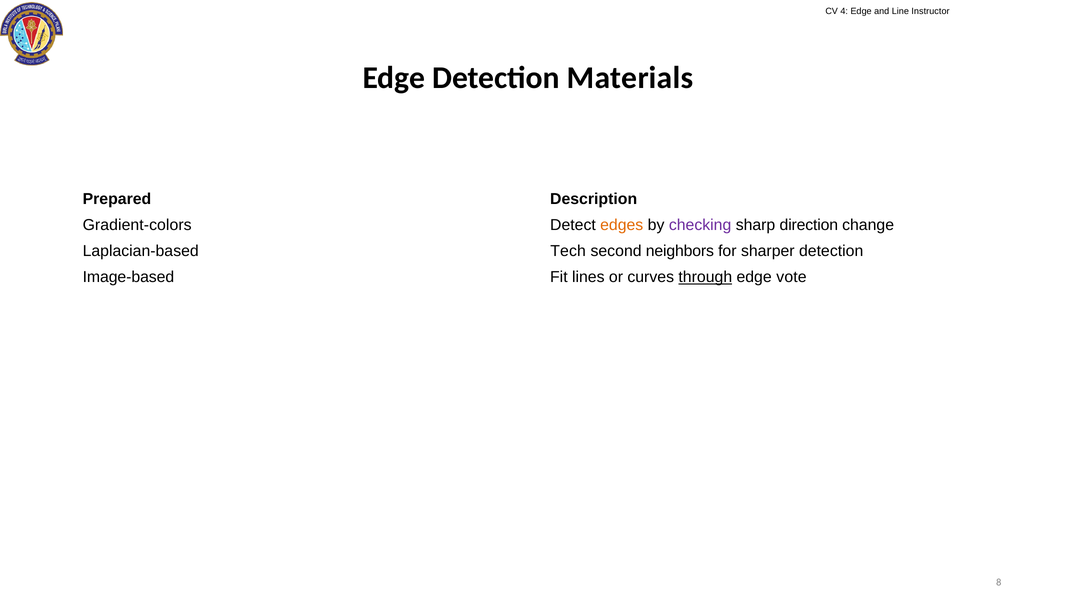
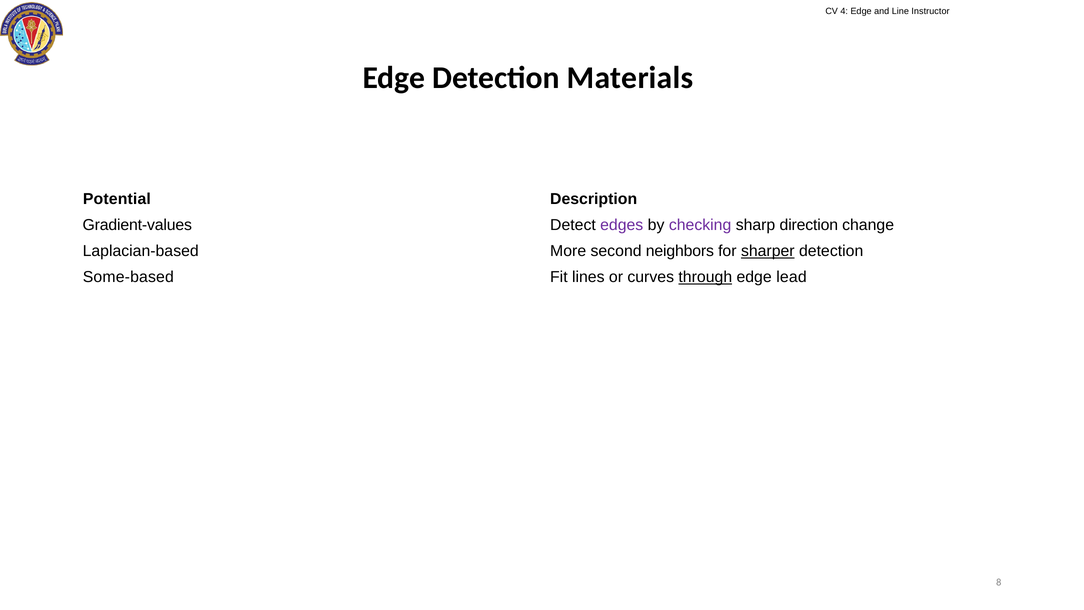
Prepared: Prepared -> Potential
Gradient-colors: Gradient-colors -> Gradient-values
edges colour: orange -> purple
Tech: Tech -> More
sharper underline: none -> present
Image-based: Image-based -> Some-based
vote: vote -> lead
